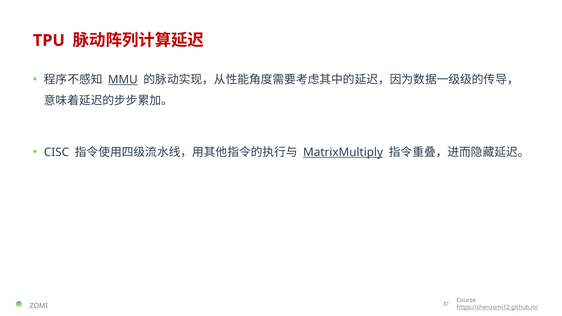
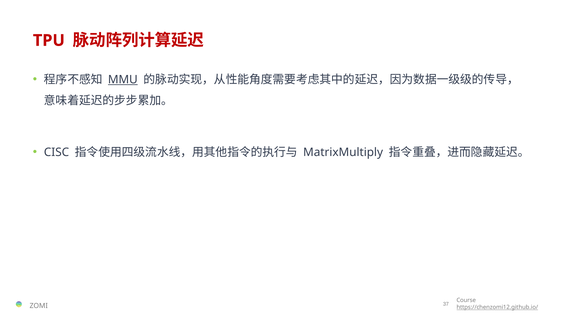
MatrixMultiply underline: present -> none
